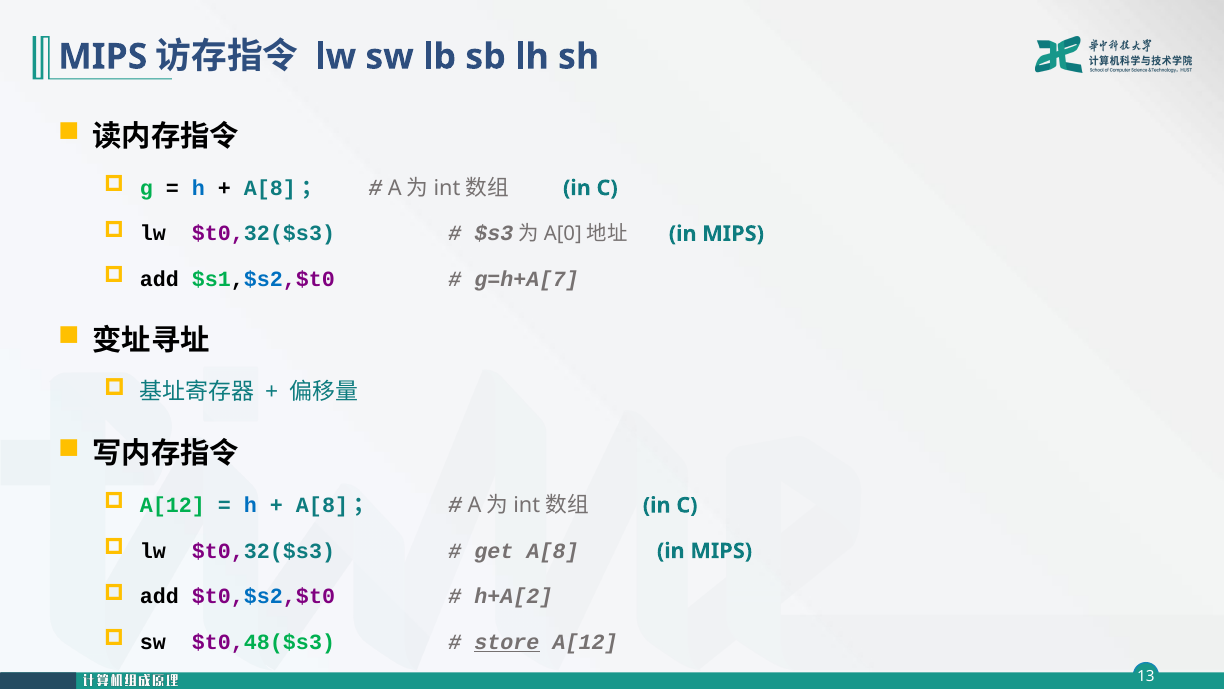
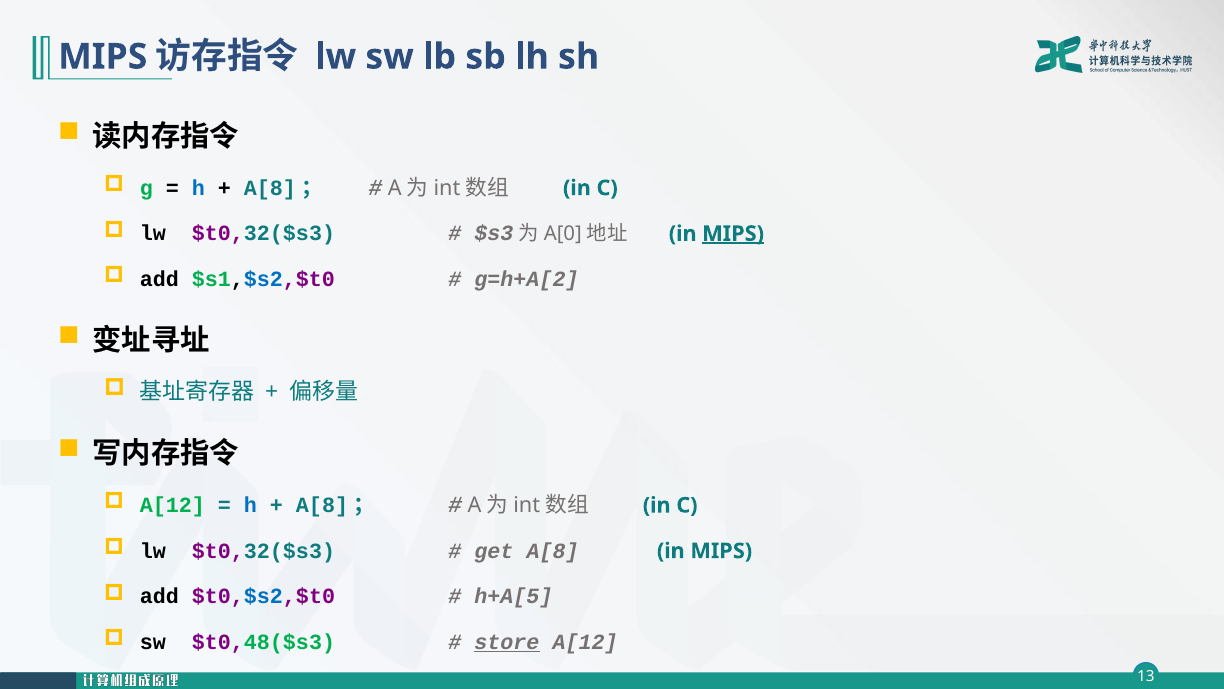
MIPS at (733, 234) underline: none -> present
g=h+A[7: g=h+A[7 -> g=h+A[2
h+A[2: h+A[2 -> h+A[5
